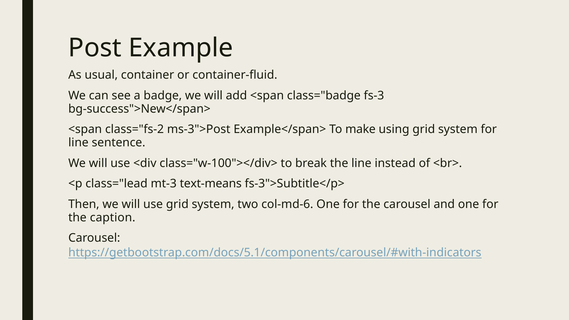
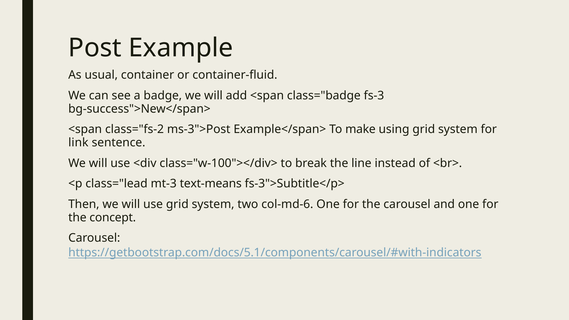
line at (78, 143): line -> link
caption: caption -> concept
